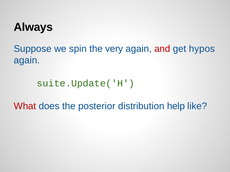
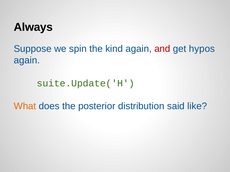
very: very -> kind
What colour: red -> orange
help: help -> said
